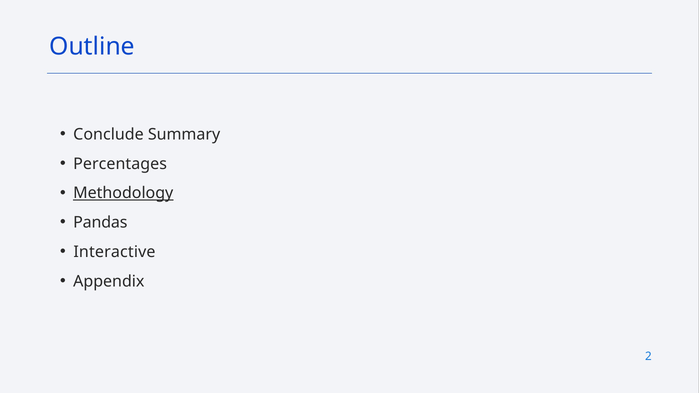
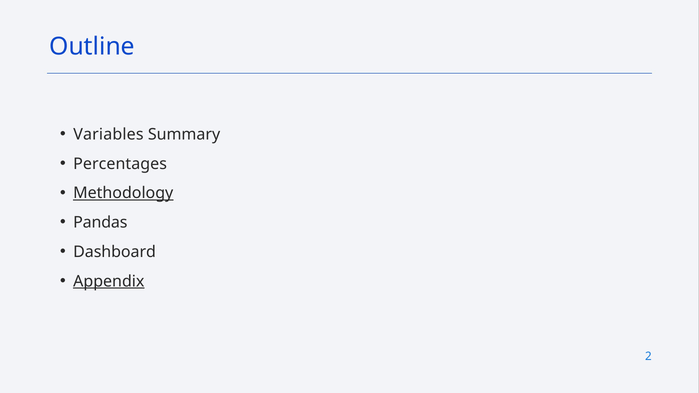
Conclude: Conclude -> Variables
Interactive: Interactive -> Dashboard
Appendix underline: none -> present
